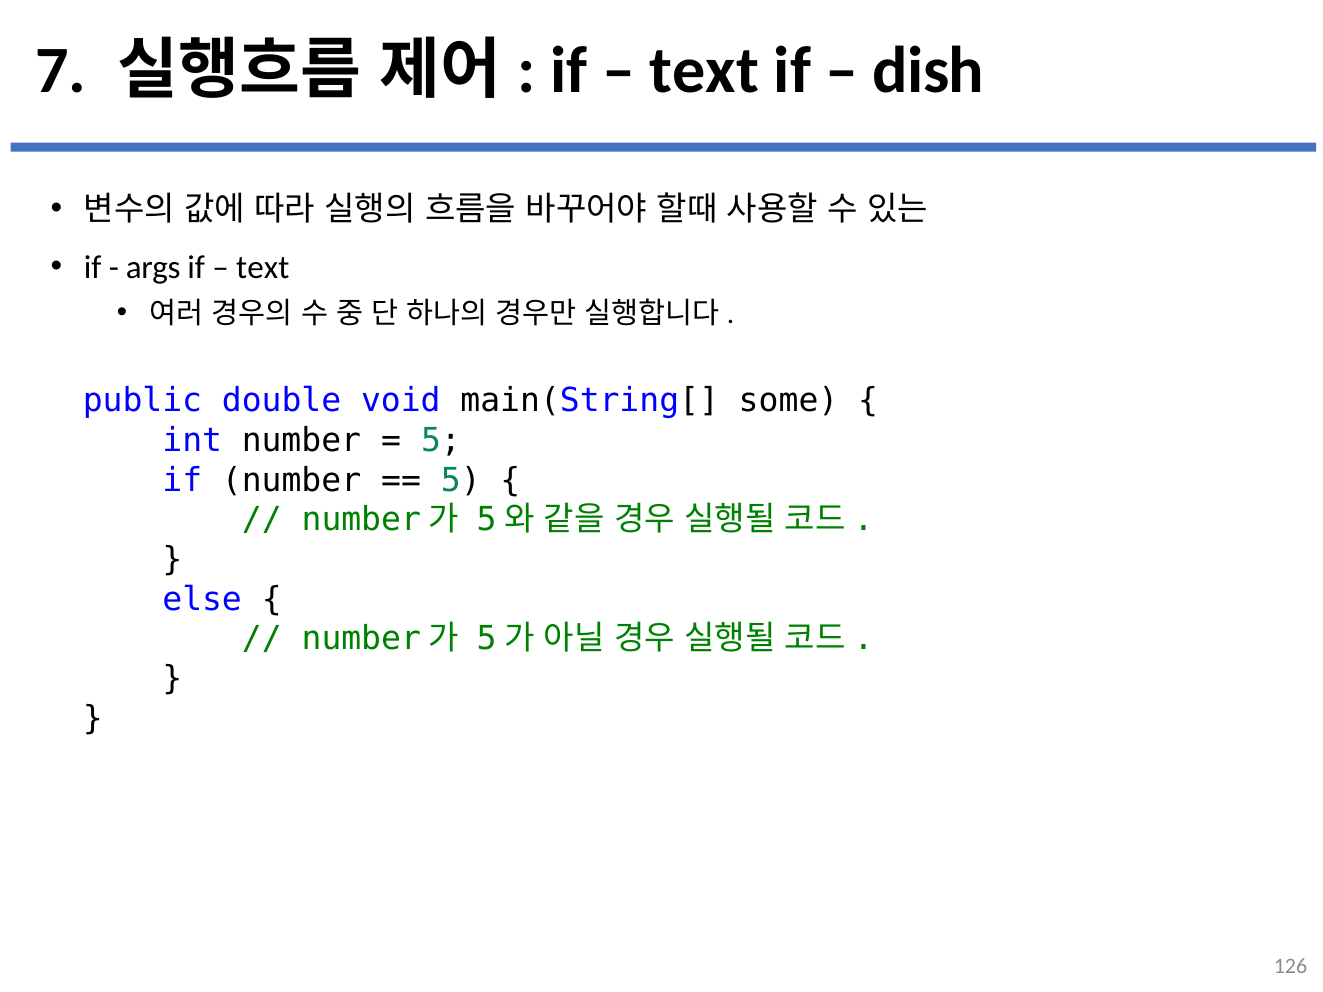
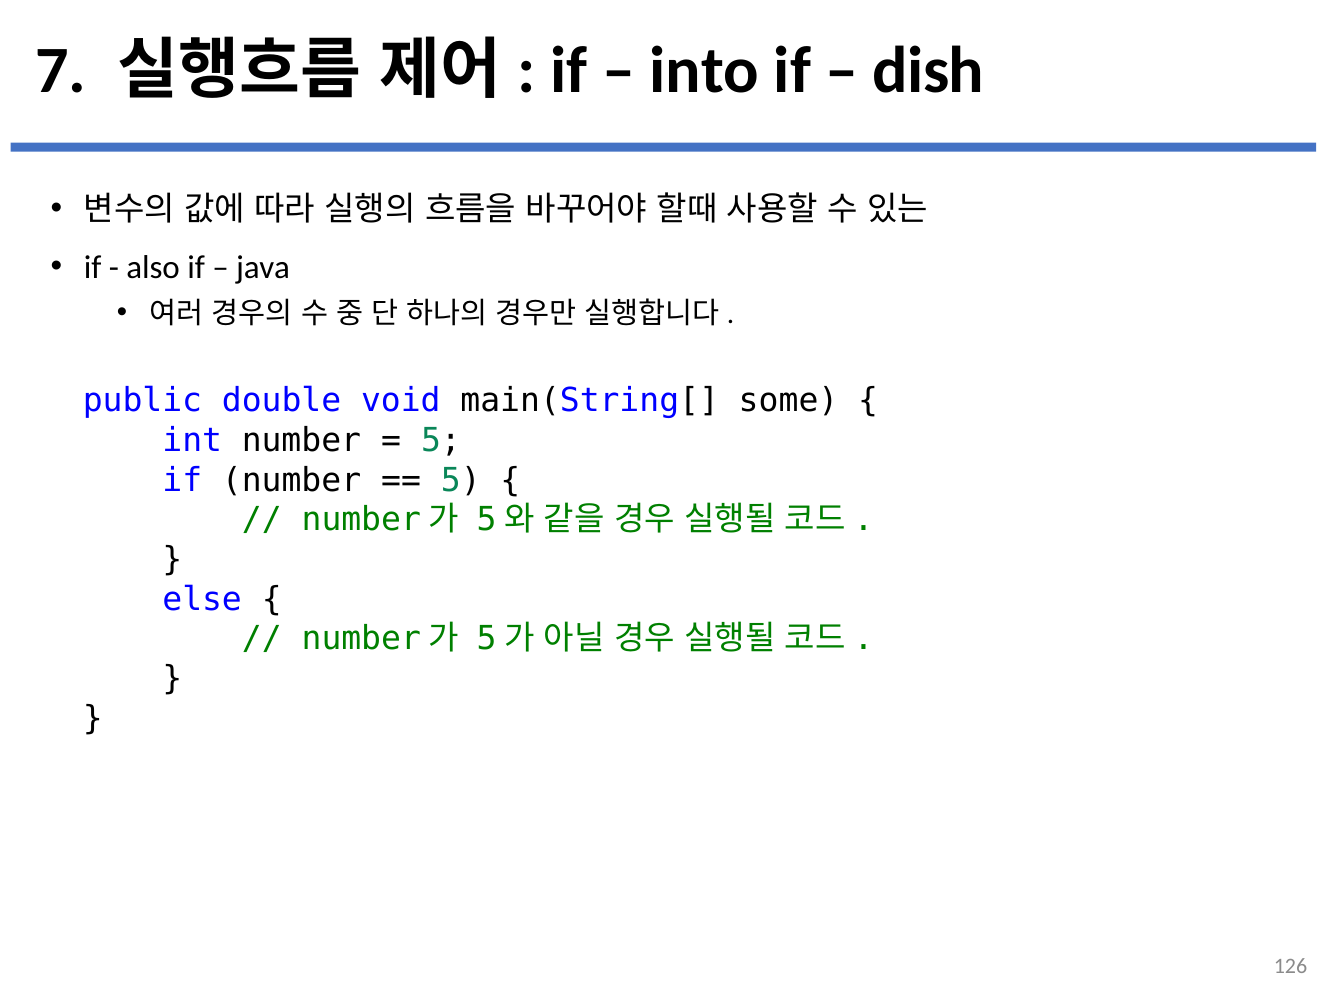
text at (704, 71): text -> into
args: args -> also
text at (263, 267): text -> java
